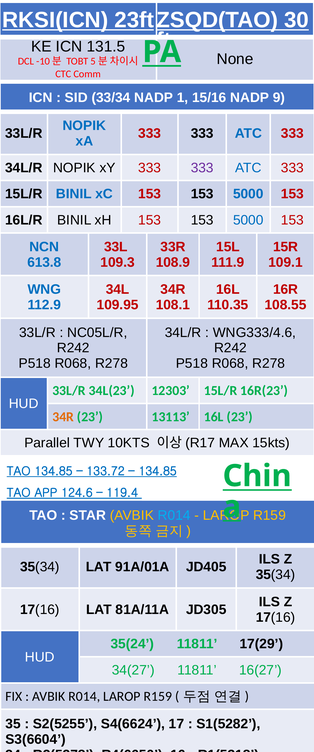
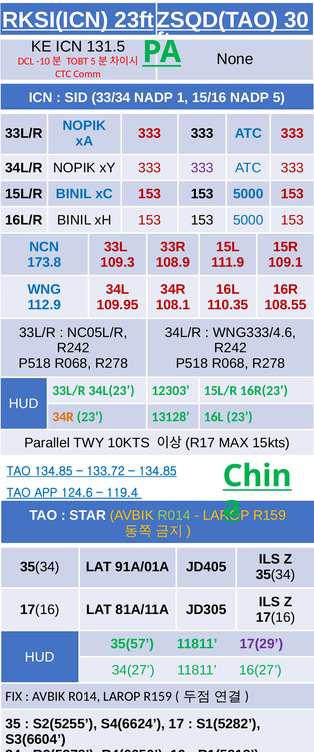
NADP 9: 9 -> 5
613.8: 613.8 -> 173.8
13113: 13113 -> 13128
R014 at (174, 515) colour: light blue -> light green
35(24: 35(24 -> 35(57
17(29 colour: black -> purple
